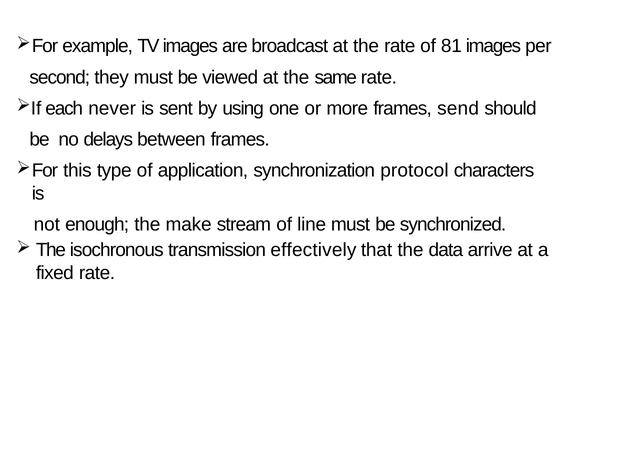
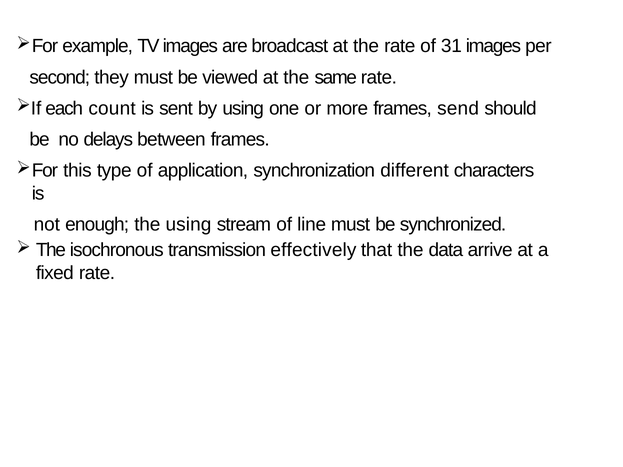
81: 81 -> 31
never: never -> count
protocol: protocol -> different
the make: make -> using
